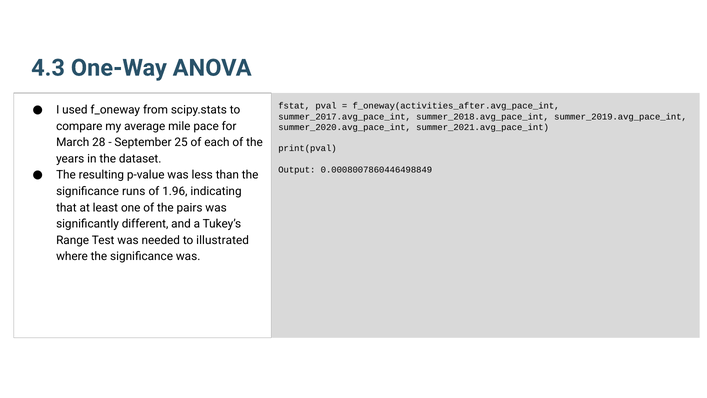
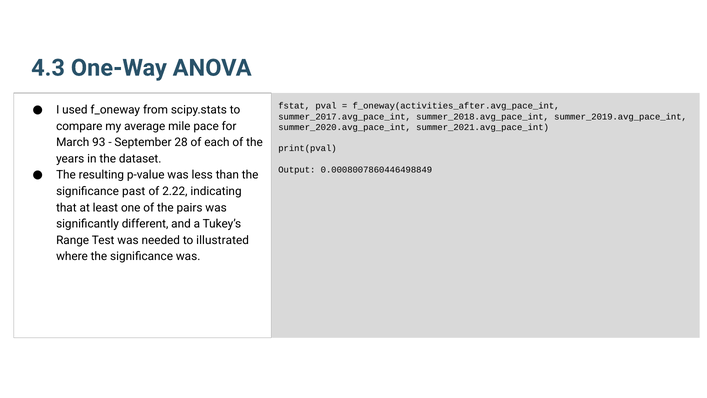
28: 28 -> 93
25: 25 -> 28
runs: runs -> past
1.96: 1.96 -> 2.22
